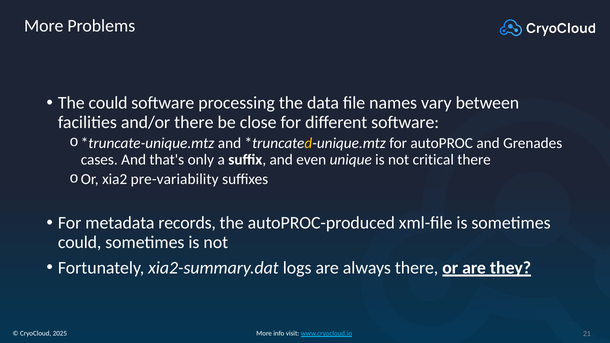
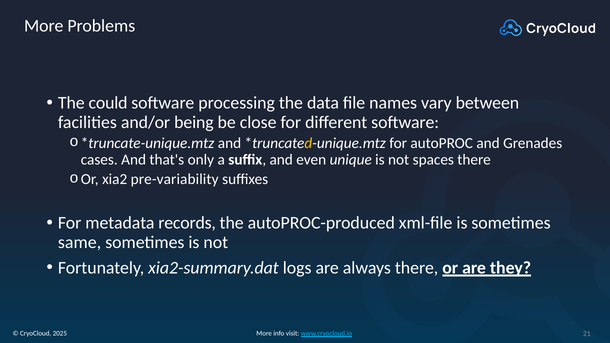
and/or there: there -> being
critical: critical -> spaces
could at (80, 242): could -> same
